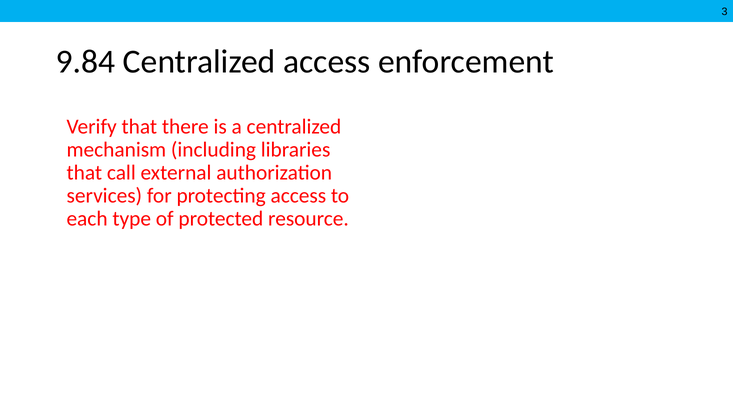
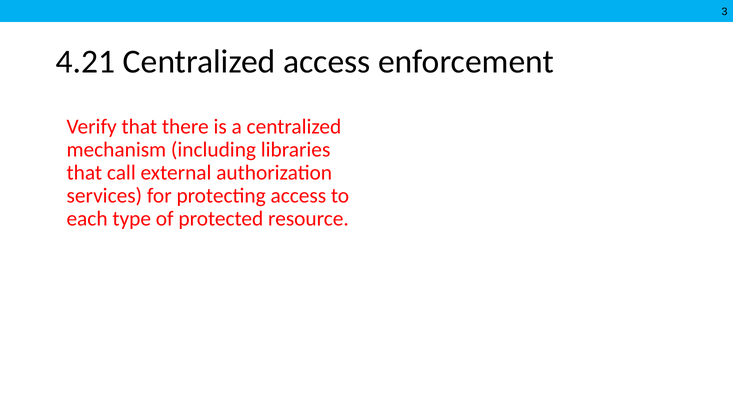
9.84: 9.84 -> 4.21
